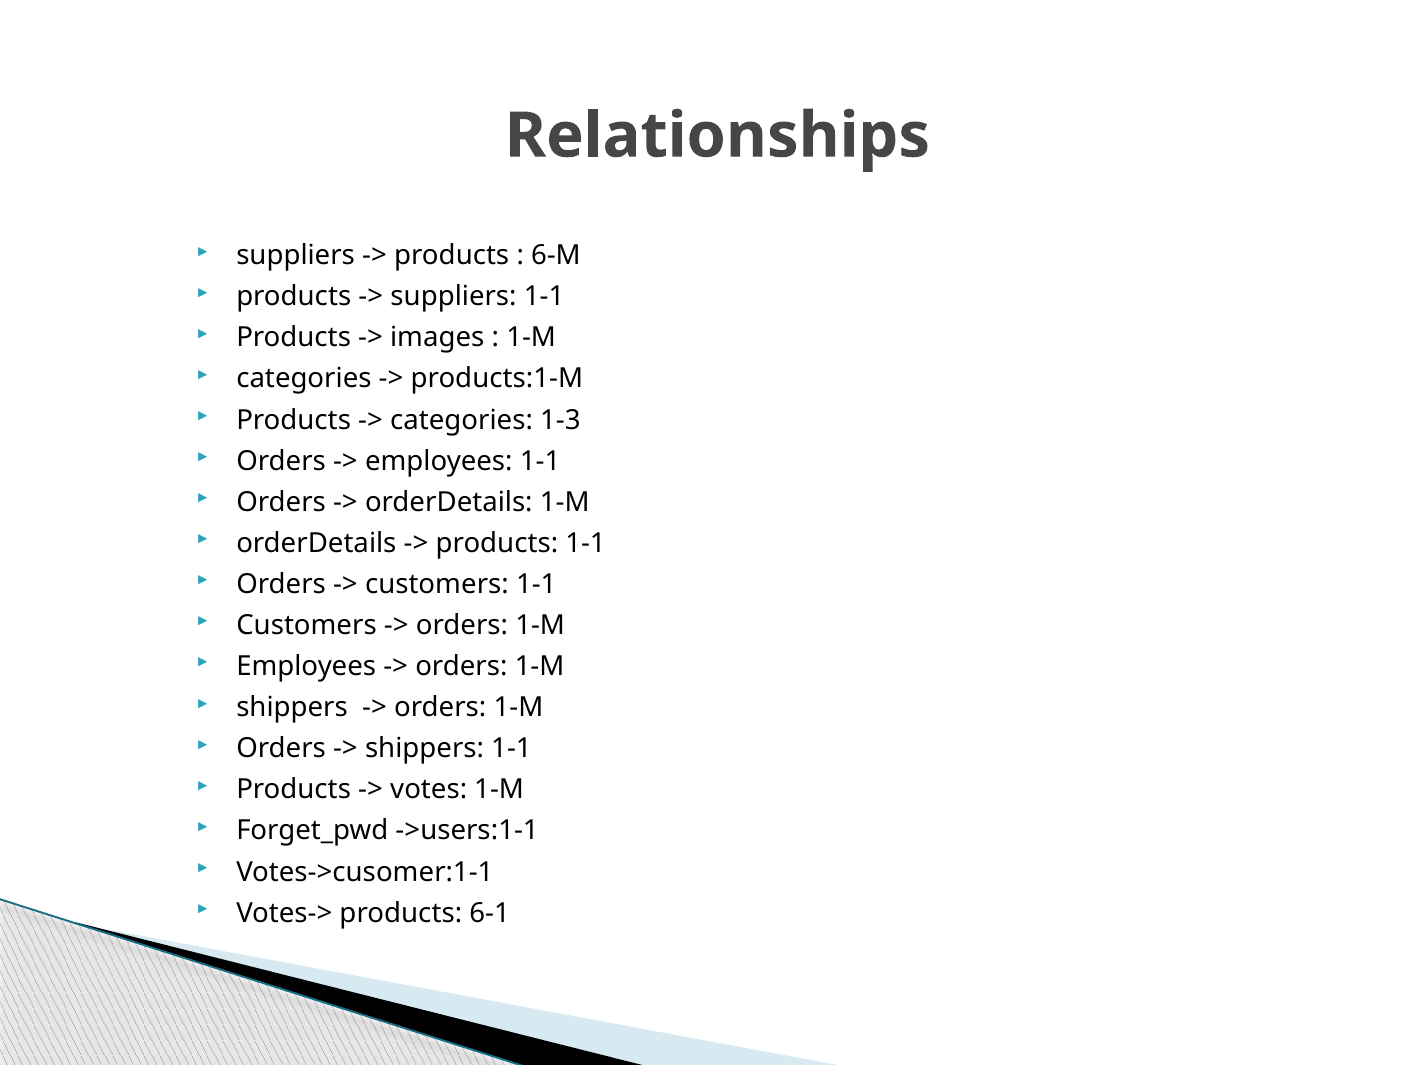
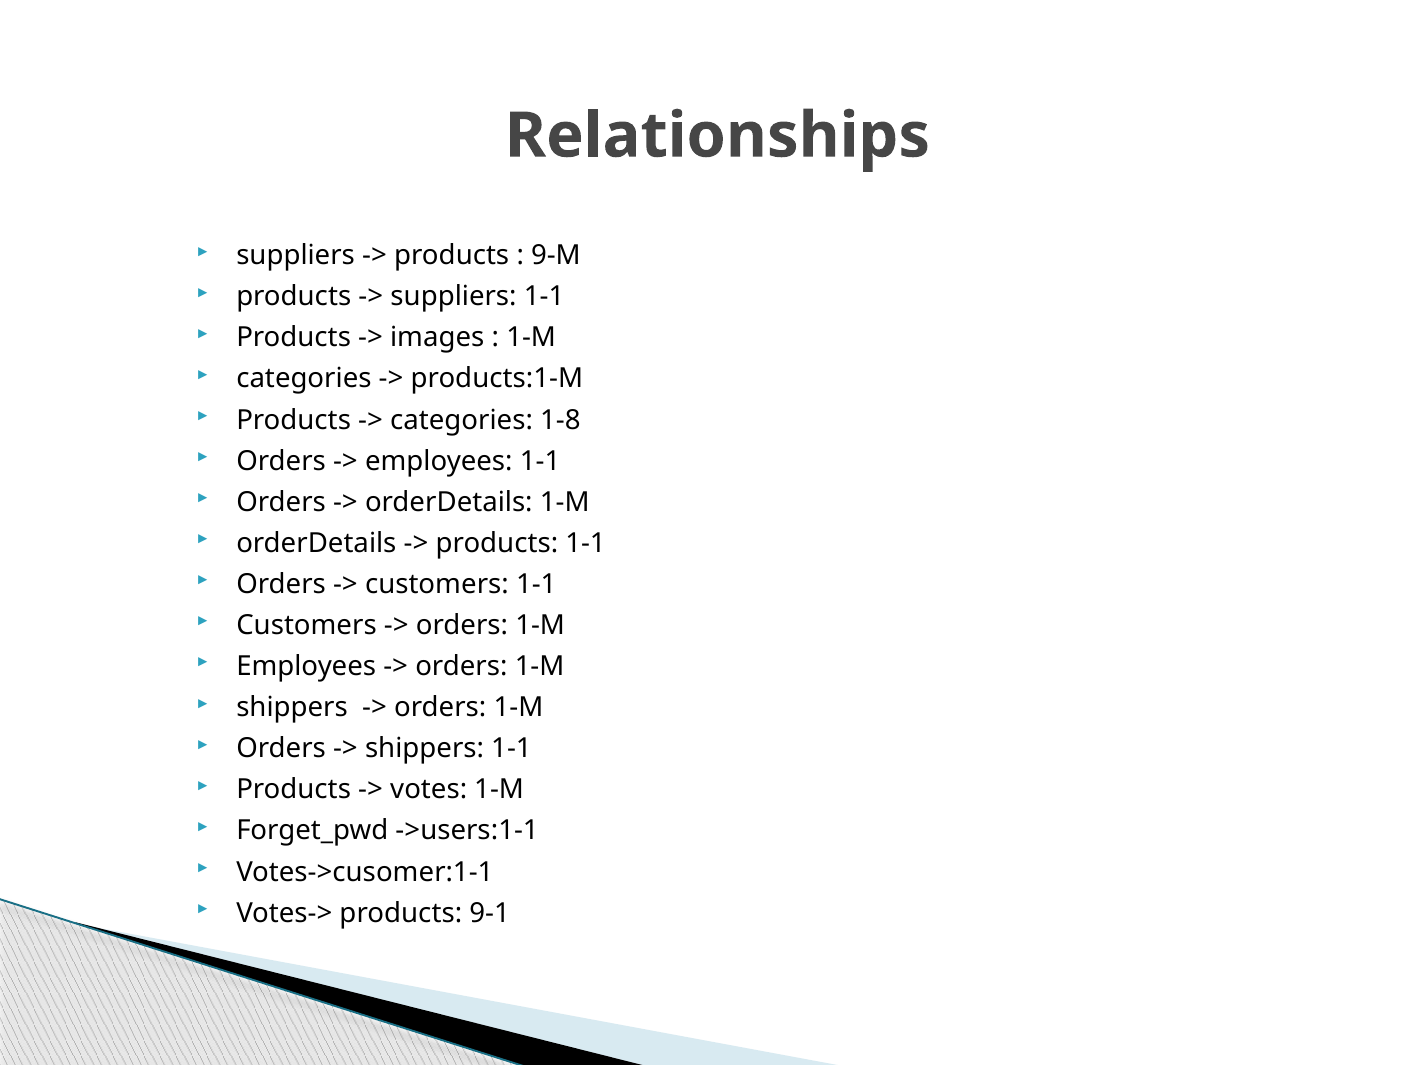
6-M: 6-M -> 9-M
1-3: 1-3 -> 1-8
6-1: 6-1 -> 9-1
